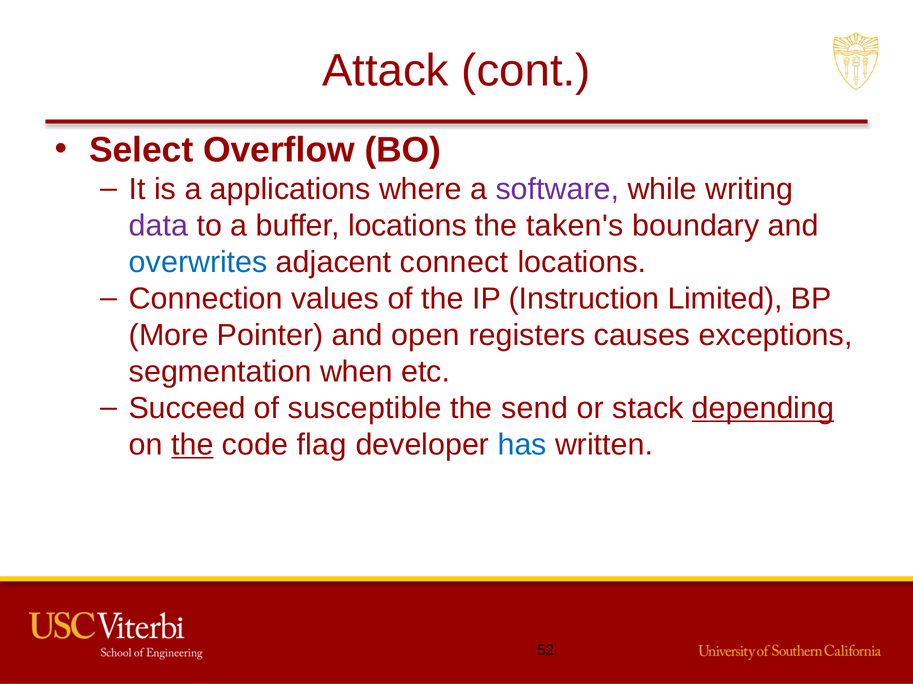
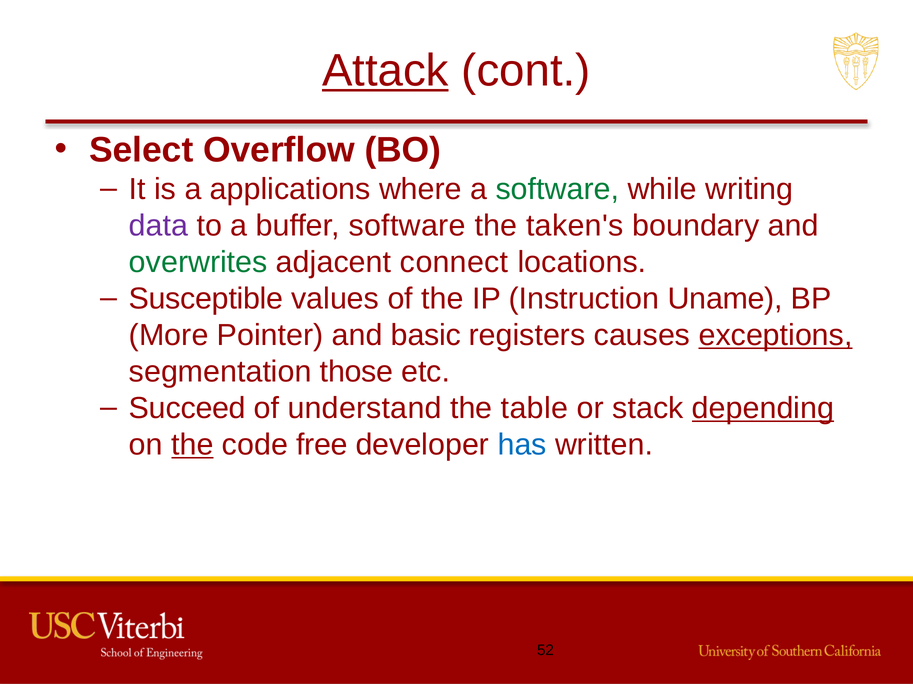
Attack underline: none -> present
software at (557, 189) colour: purple -> green
buffer locations: locations -> software
overwrites colour: blue -> green
Connection: Connection -> Susceptible
Limited: Limited -> Uname
open: open -> basic
exceptions underline: none -> present
when: when -> those
susceptible: susceptible -> understand
send: send -> table
flag: flag -> free
